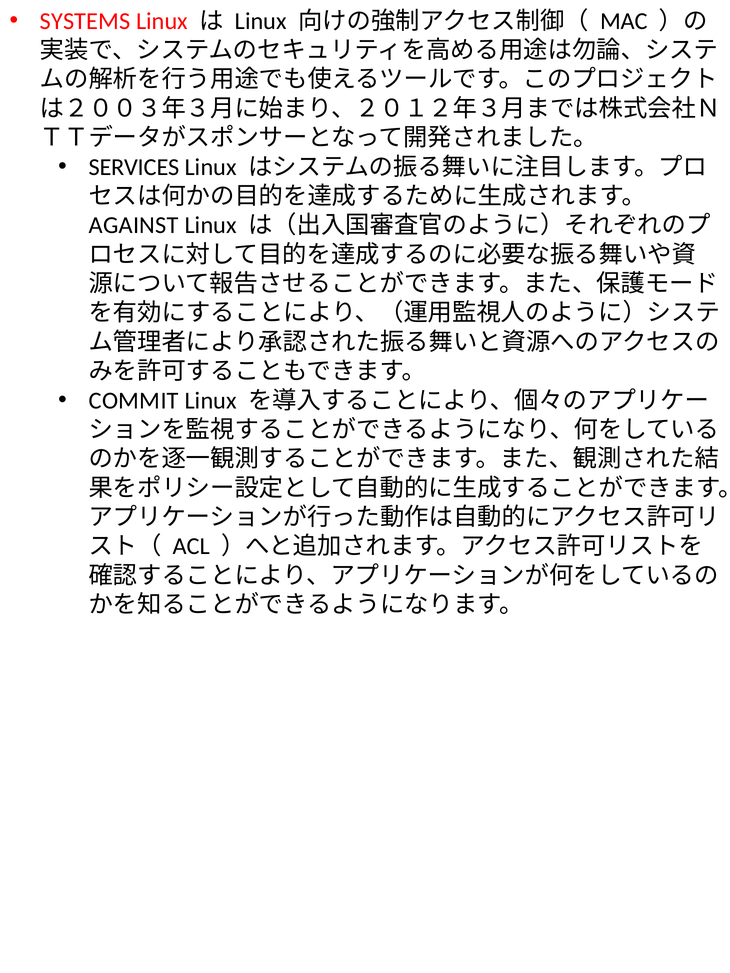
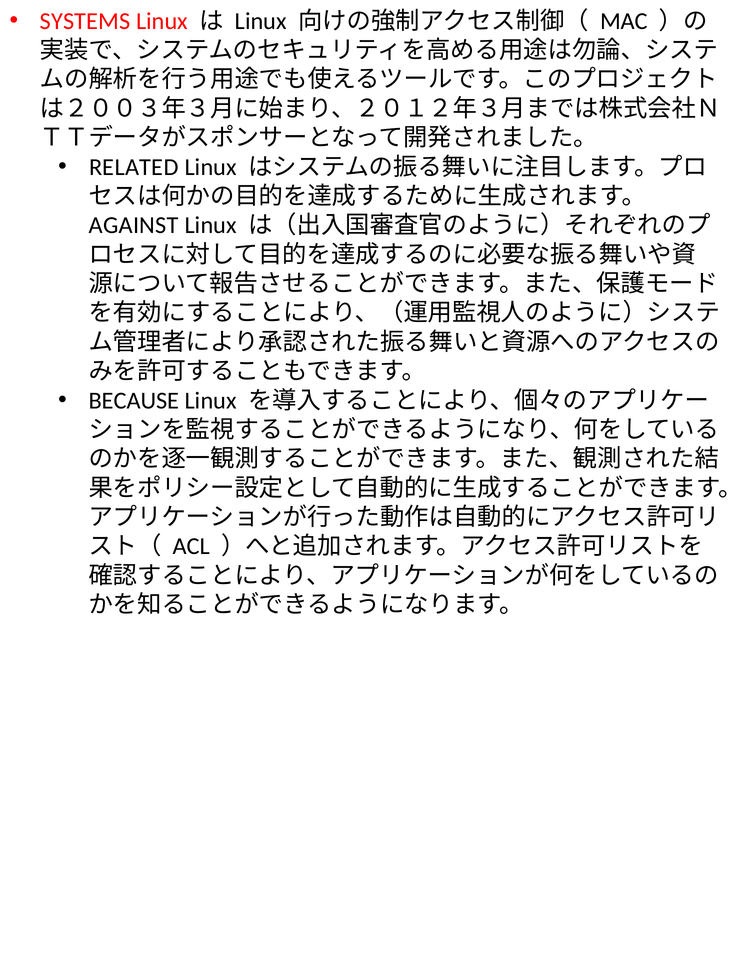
SERVICES: SERVICES -> RELATED
COMMIT: COMMIT -> BECAUSE
